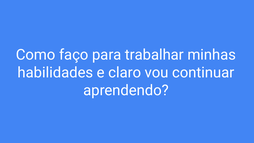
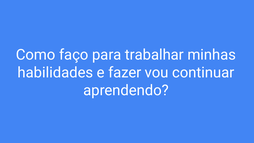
claro: claro -> fazer
